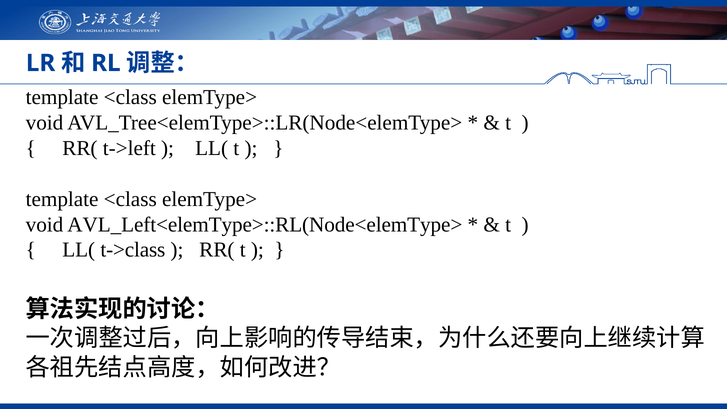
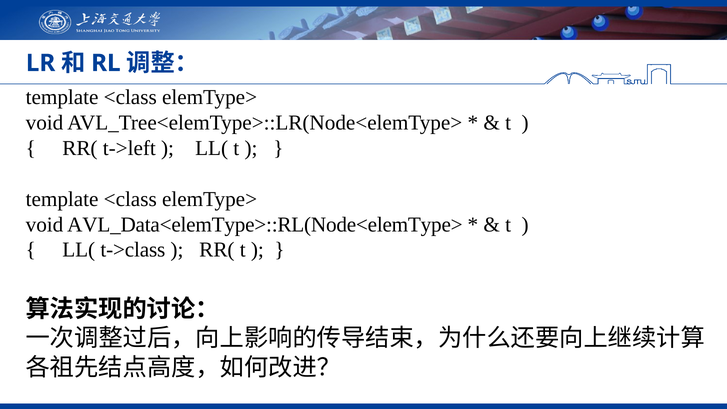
AVL_Left<elemType>::RL(Node<elemType>: AVL_Left<elemType>::RL(Node<elemType> -> AVL_Data<elemType>::RL(Node<elemType>
